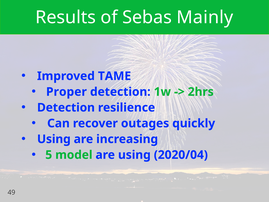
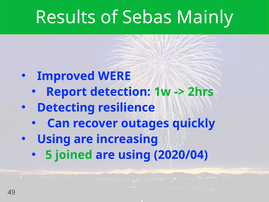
TAME: TAME -> WERE
Proper: Proper -> Report
Detection at (66, 107): Detection -> Detecting
model: model -> joined
